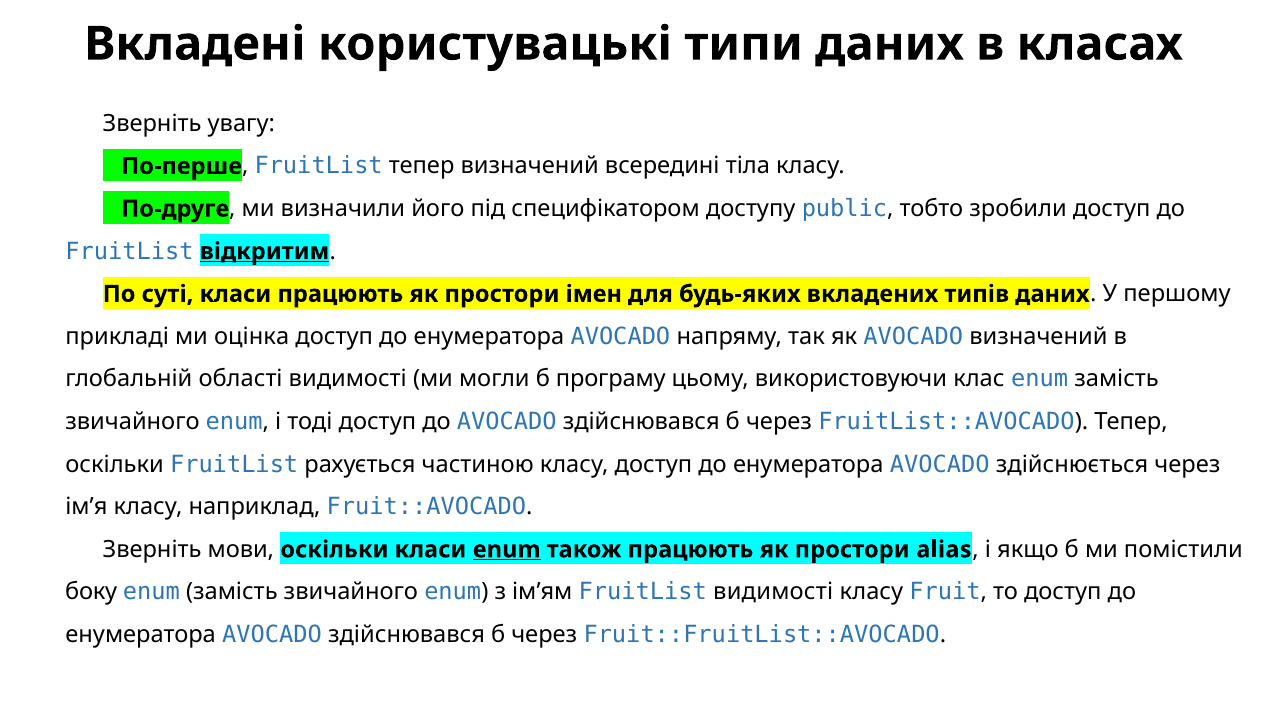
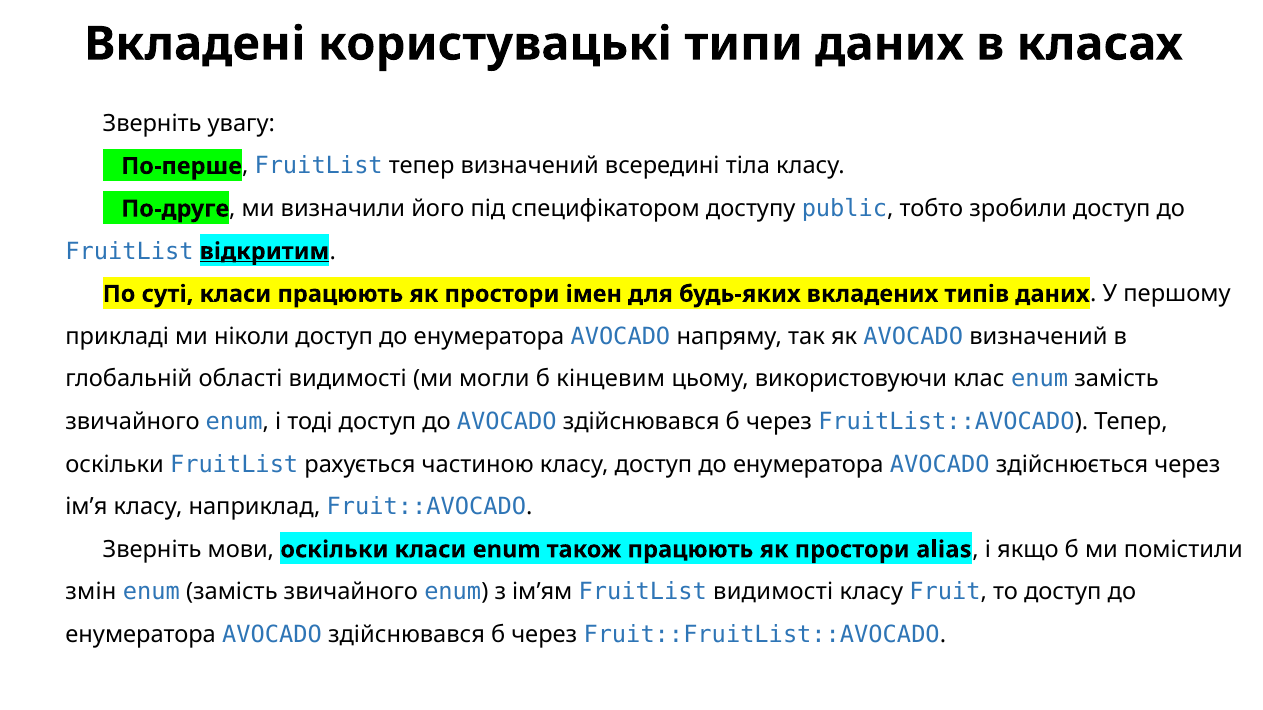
оцінка: оцінка -> ніколи
програму: програму -> кінцевим
enum at (507, 550) underline: present -> none
боку: боку -> змін
